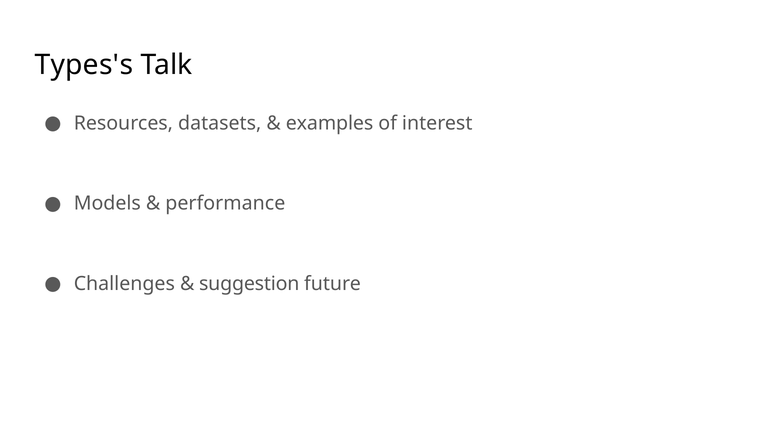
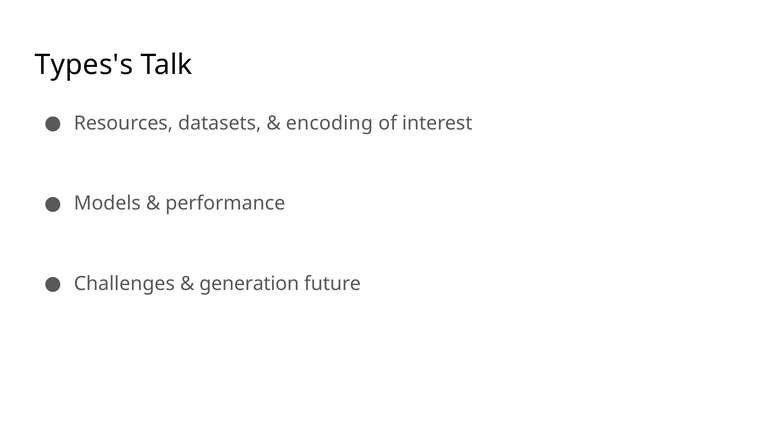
examples: examples -> encoding
suggestion: suggestion -> generation
